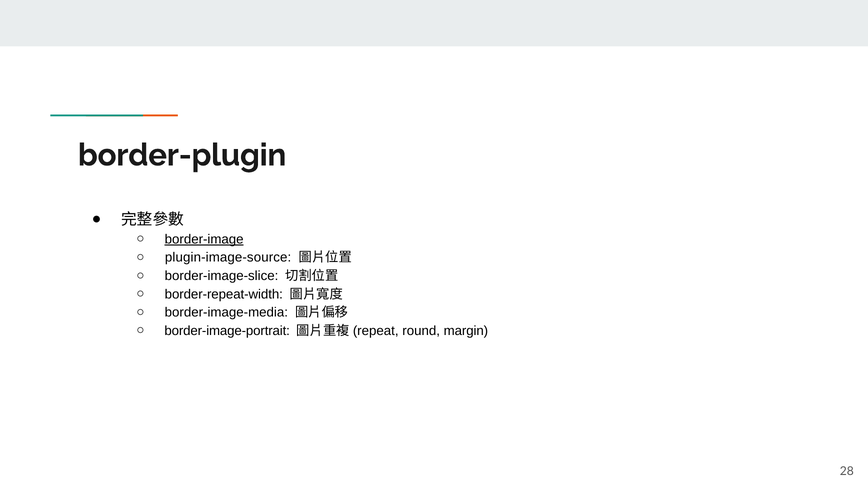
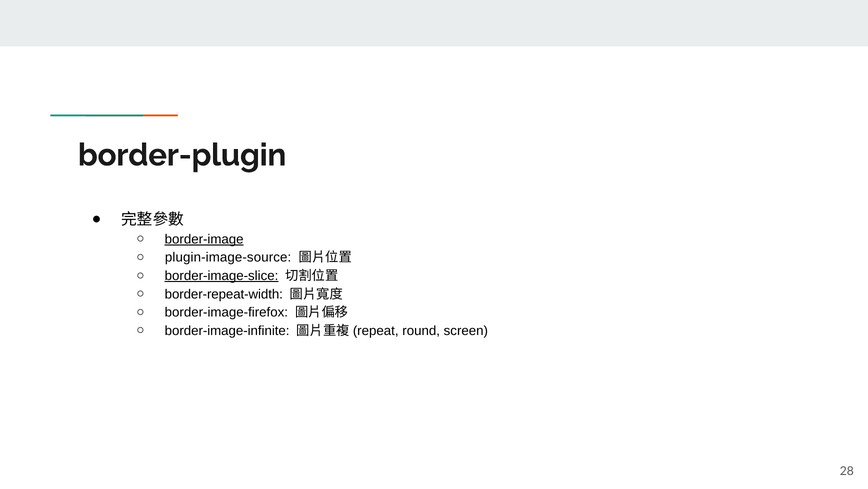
border-image-slice underline: none -> present
border-image-media: border-image-media -> border-image-firefox
border-image-portrait: border-image-portrait -> border-image-infinite
margin: margin -> screen
